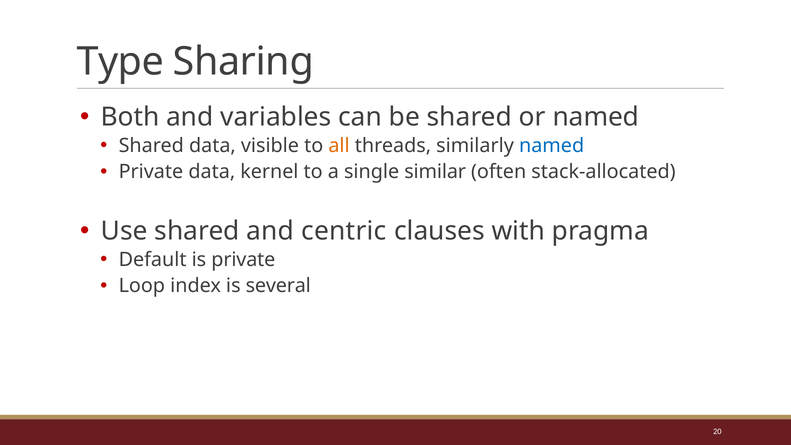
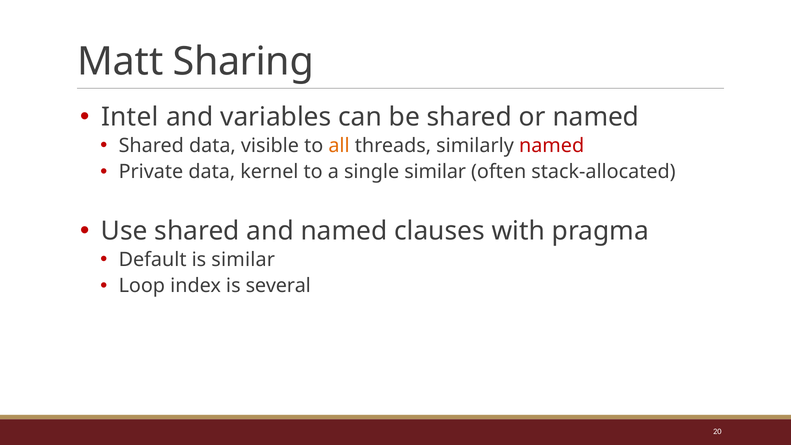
Type: Type -> Matt
Both: Both -> Intel
named at (552, 145) colour: blue -> red
and centric: centric -> named
is private: private -> similar
